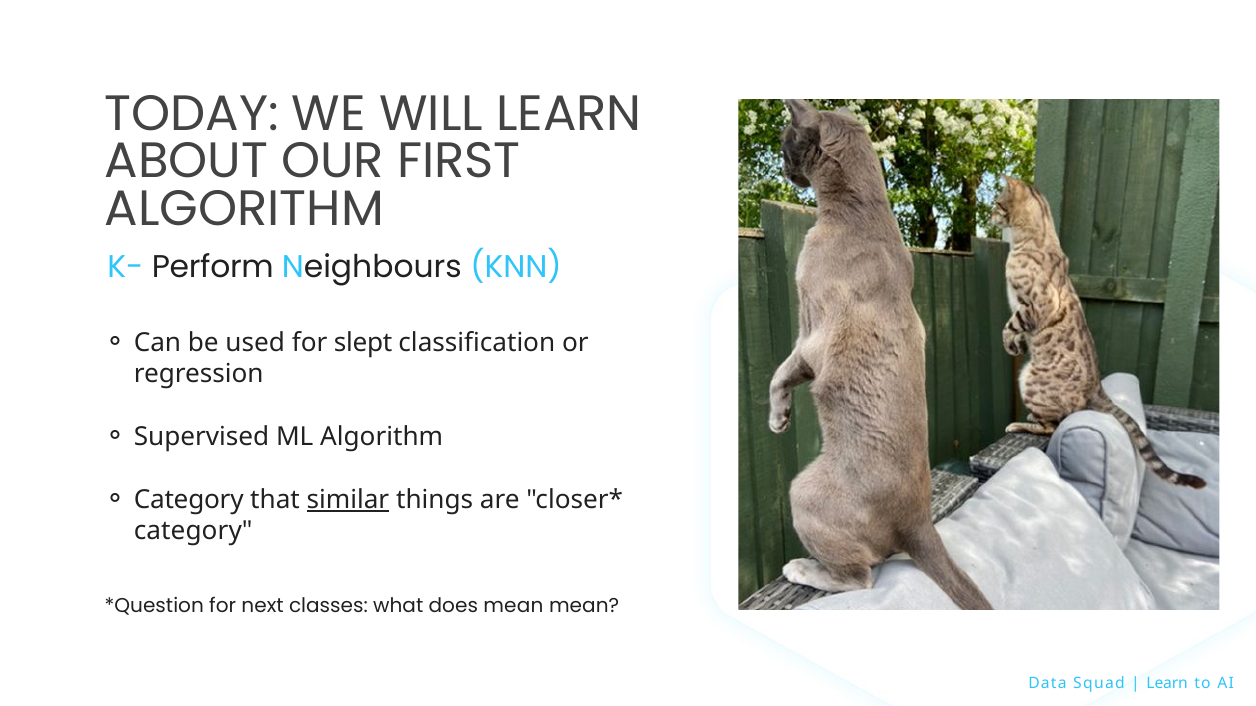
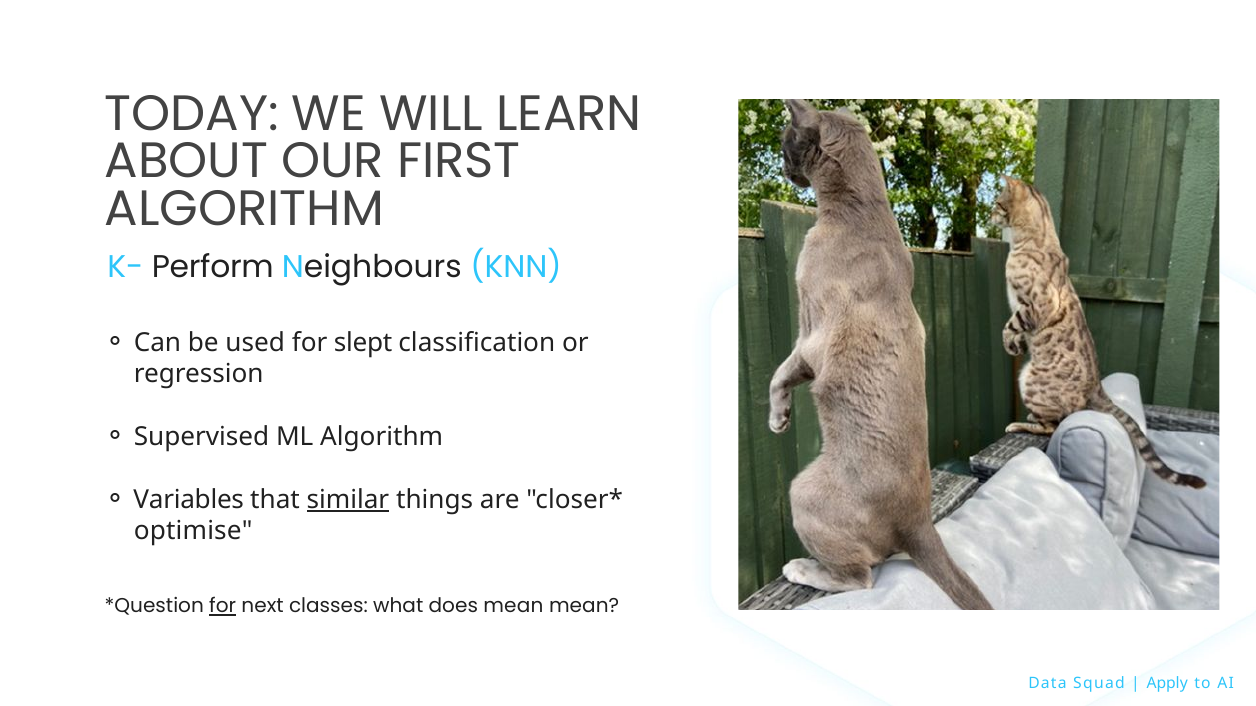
Category at (189, 500): Category -> Variables
category at (193, 532): category -> optimise
for at (223, 607) underline: none -> present
Learn at (1167, 684): Learn -> Apply
